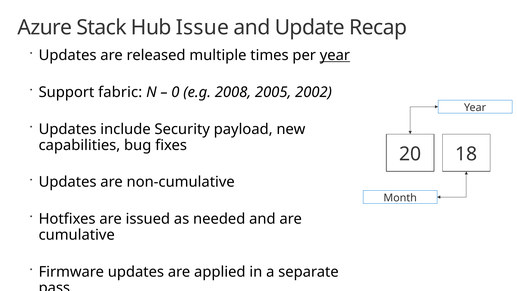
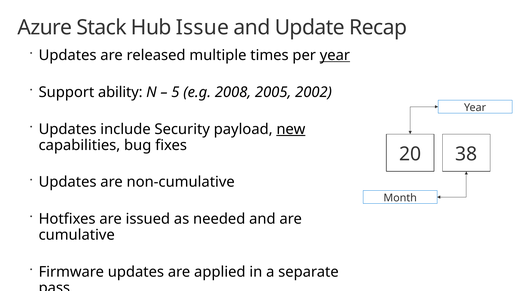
fabric: fabric -> ability
0: 0 -> 5
new underline: none -> present
18: 18 -> 38
